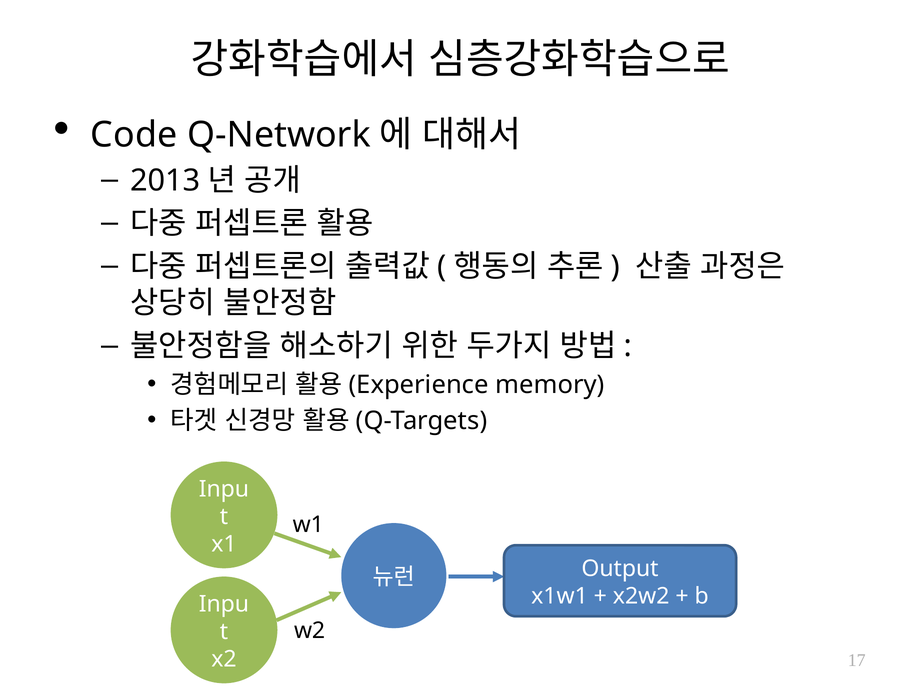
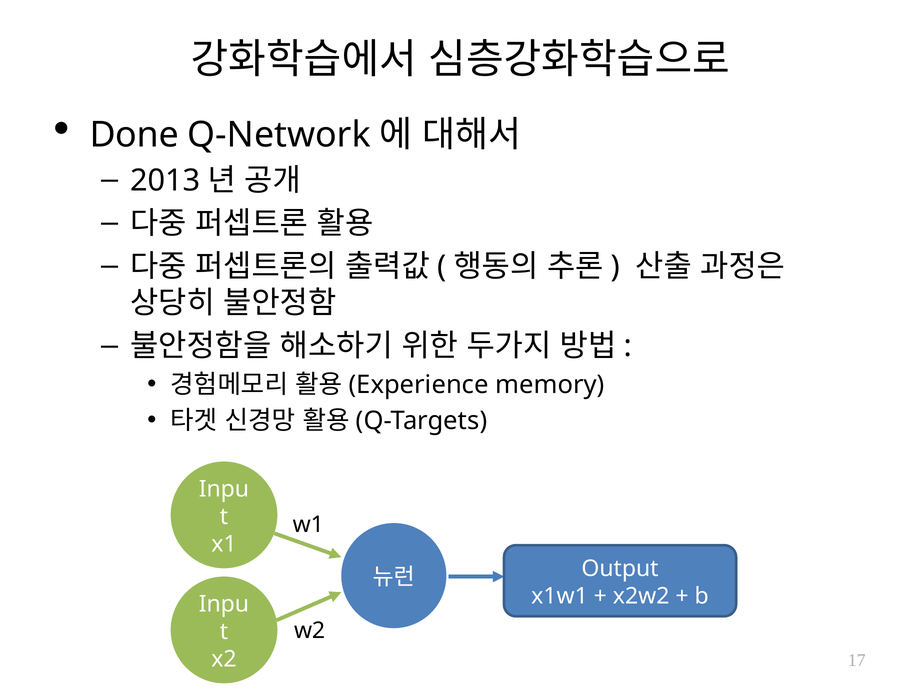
Code: Code -> Done
